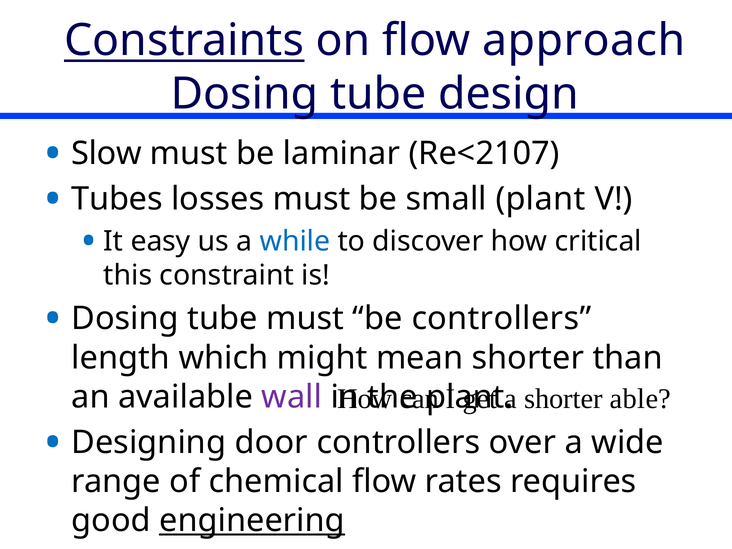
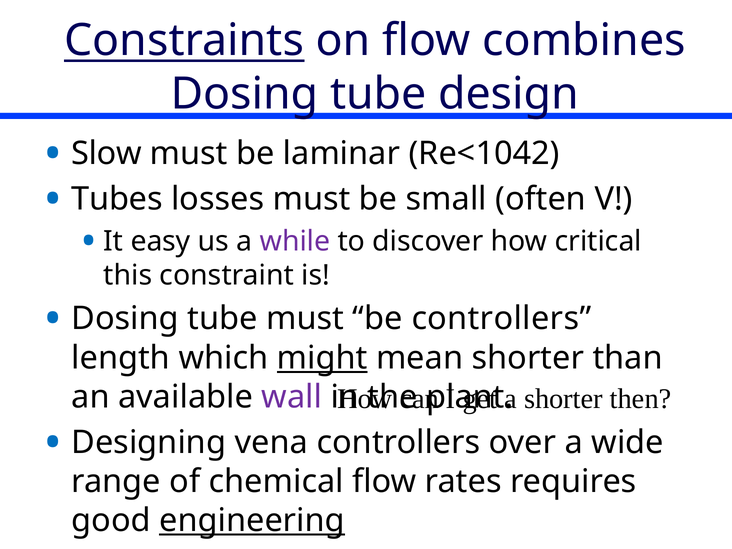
approach: approach -> combines
Re<2107: Re<2107 -> Re<1042
small plant: plant -> often
while colour: blue -> purple
might underline: none -> present
able: able -> then
door: door -> vena
